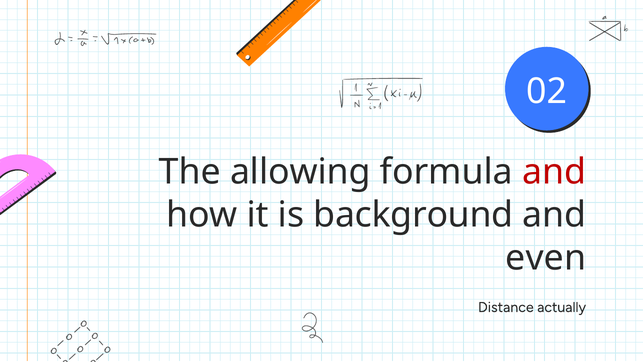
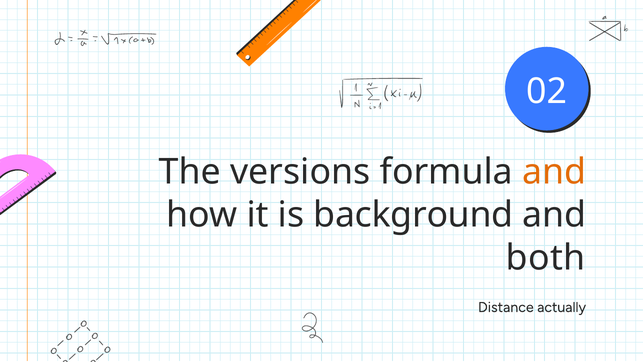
allowing: allowing -> versions
and at (554, 172) colour: red -> orange
even: even -> both
